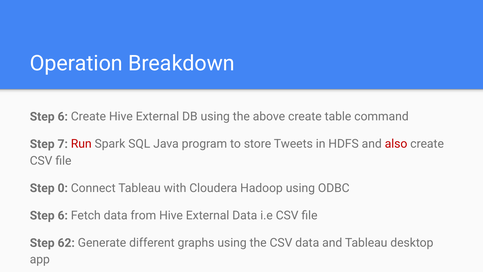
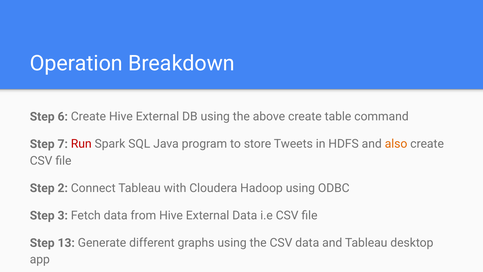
also colour: red -> orange
0: 0 -> 2
6 at (63, 215): 6 -> 3
62: 62 -> 13
